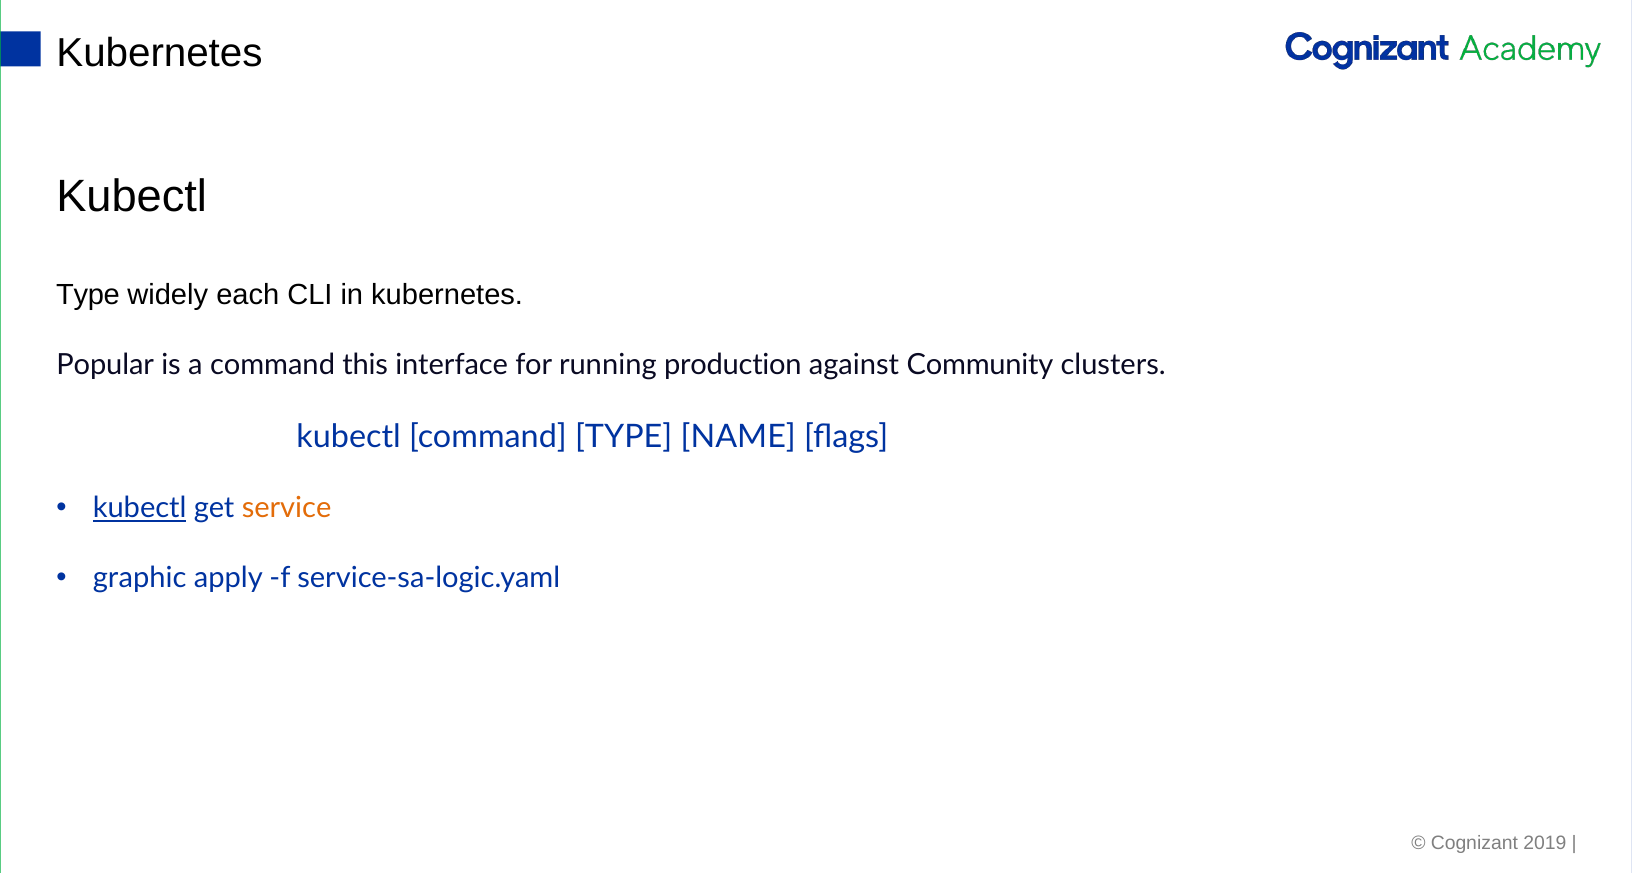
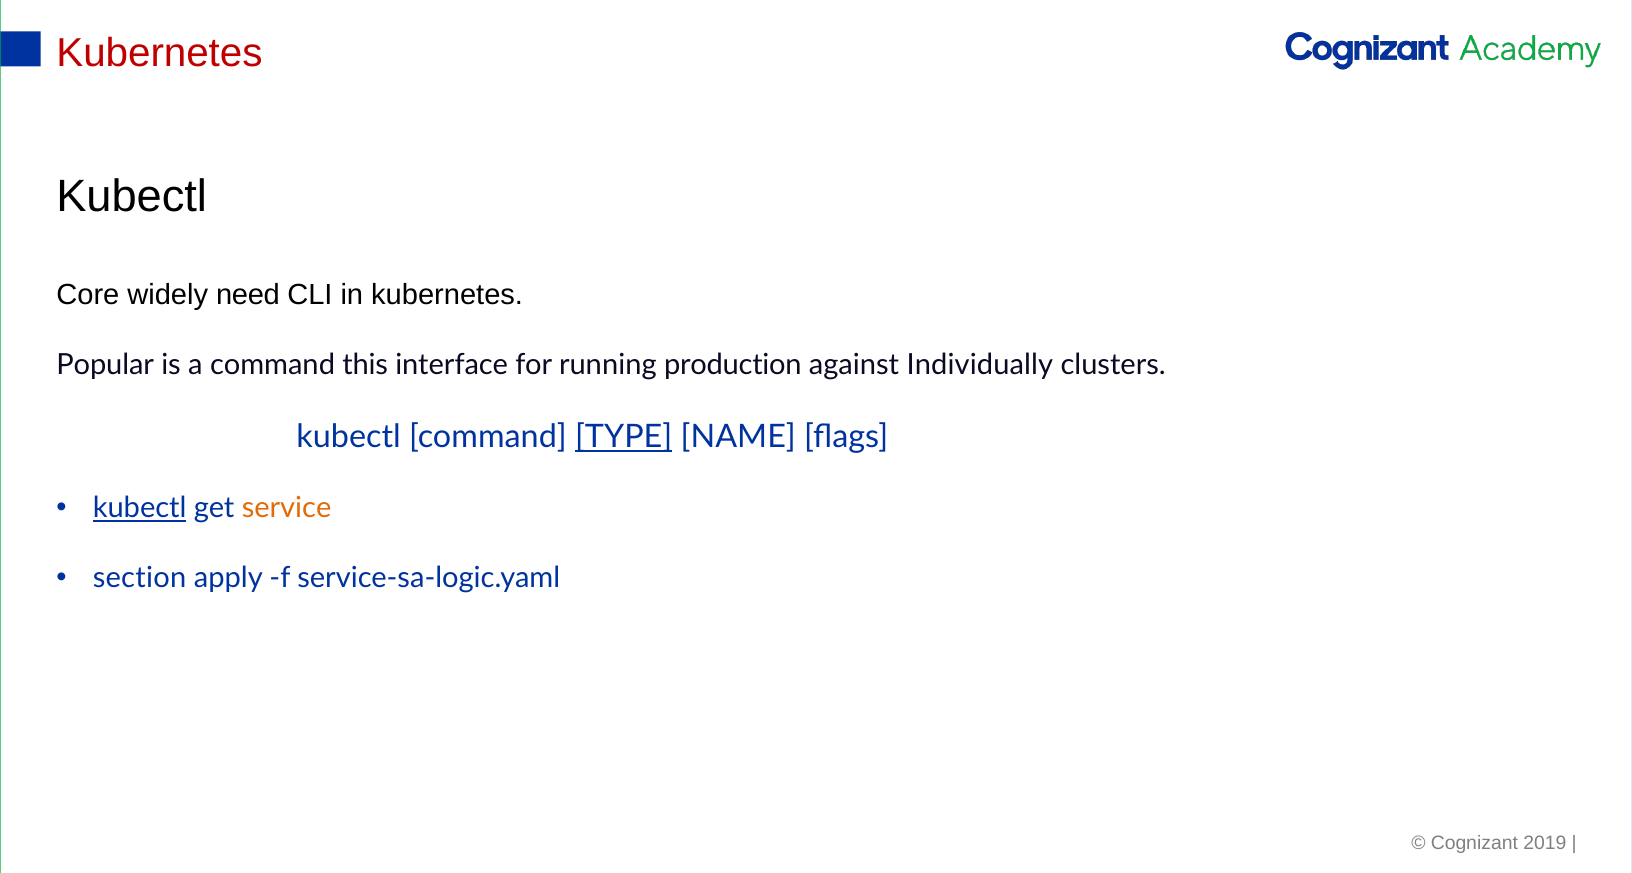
Kubernetes at (159, 53) colour: black -> red
Type at (88, 295): Type -> Core
each: each -> need
Community: Community -> Individually
TYPE at (624, 437) underline: none -> present
graphic at (140, 578): graphic -> section
